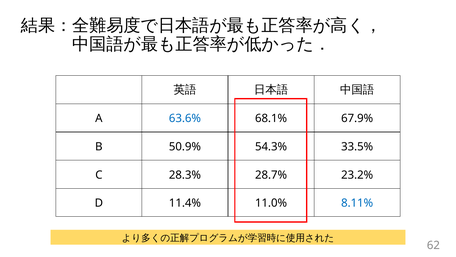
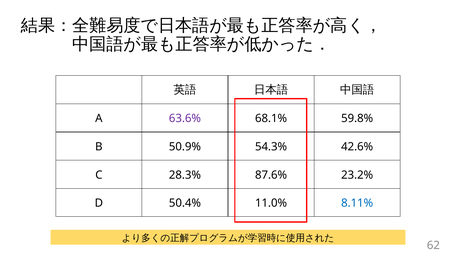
63.6% colour: blue -> purple
67.9%: 67.9% -> 59.8%
33.5%: 33.5% -> 42.6%
28.7%: 28.7% -> 87.6%
11.4%: 11.4% -> 50.4%
